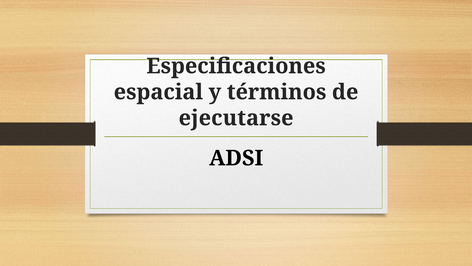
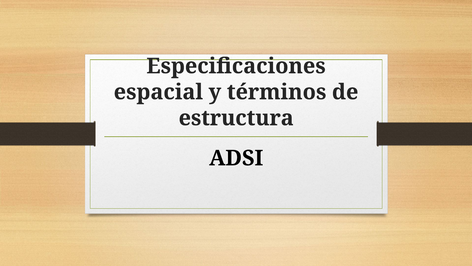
ejecutarse: ejecutarse -> estructura
